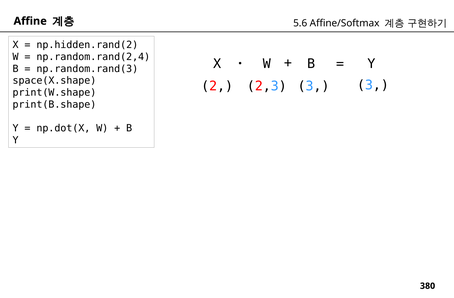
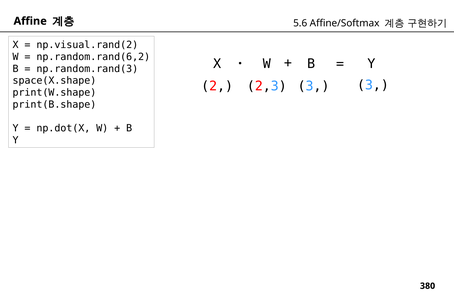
np.hidden.rand(2: np.hidden.rand(2 -> np.visual.rand(2
np.random.rand(2,4: np.random.rand(2,4 -> np.random.rand(6,2
